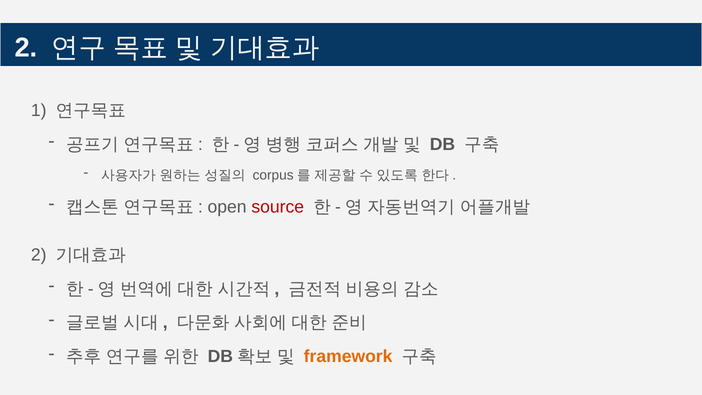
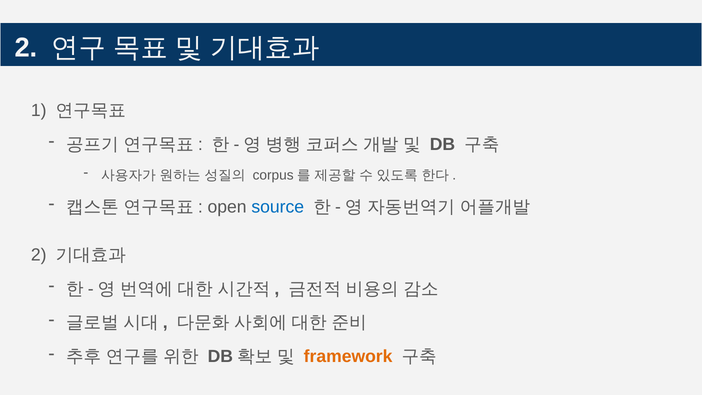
source colour: red -> blue
